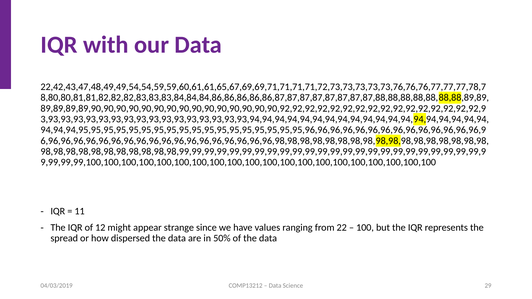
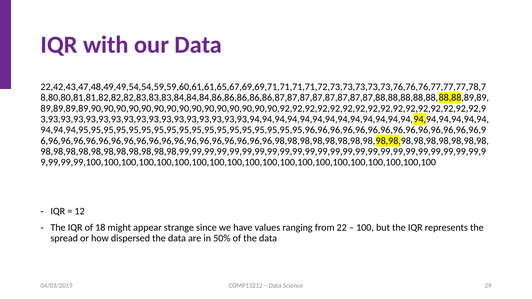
11: 11 -> 12
12: 12 -> 18
